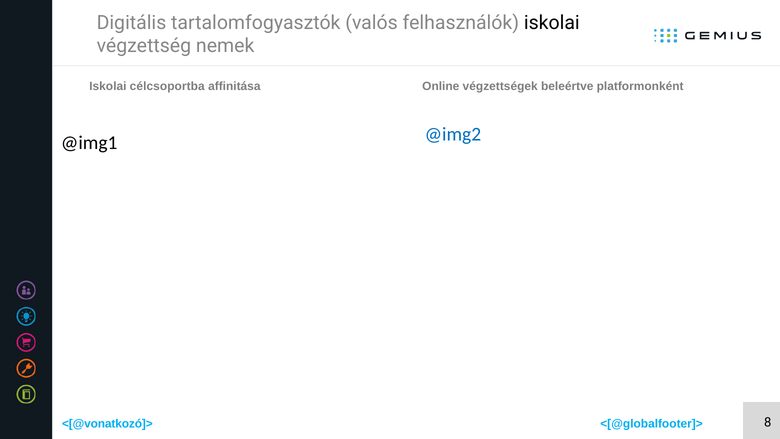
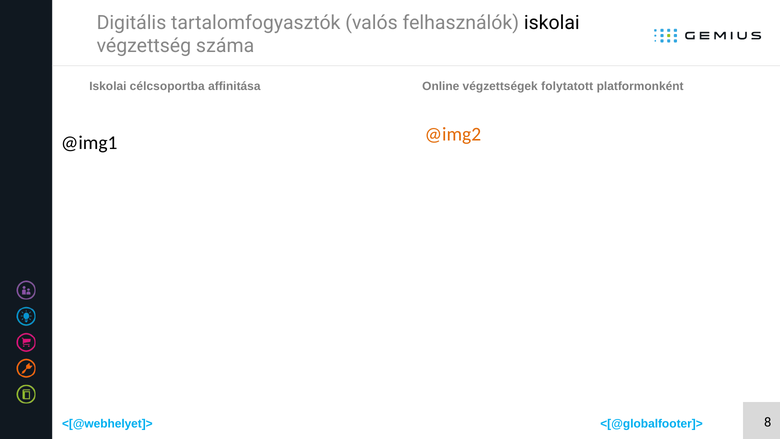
nemek: nemek -> száma
beleértve: beleértve -> folytatott
@img2 colour: blue -> orange
<[@vonatkozó]>: <[@vonatkozó]> -> <[@webhelyet]>
